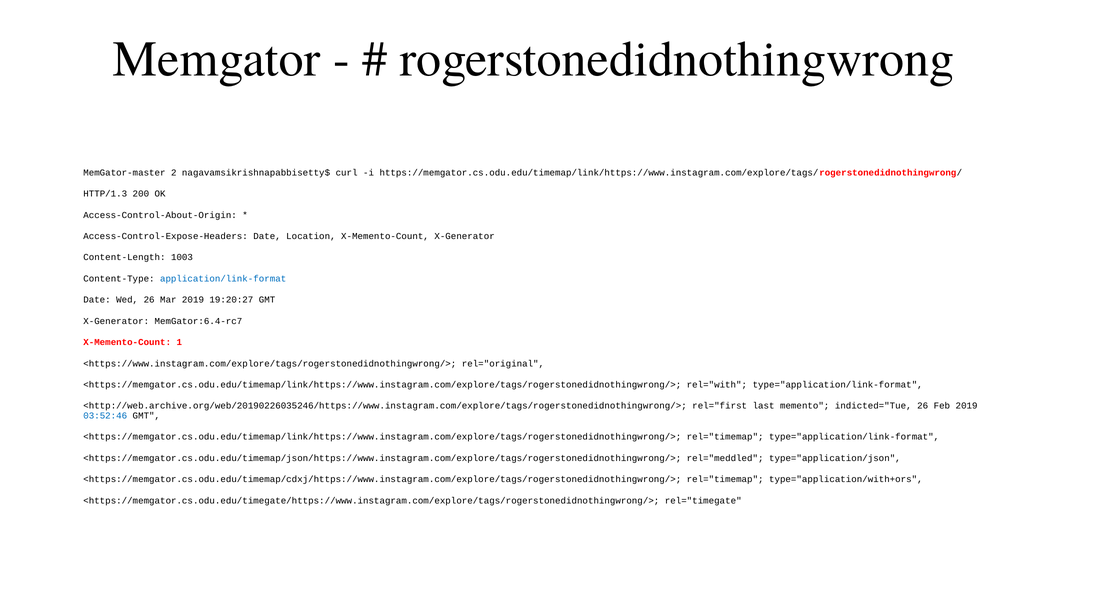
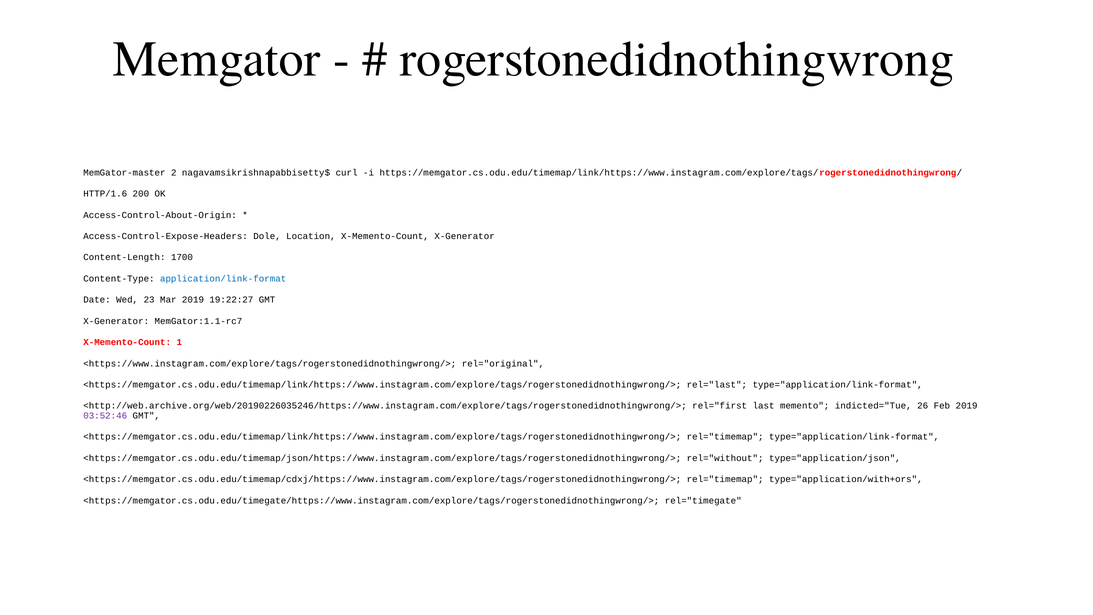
HTTP/1.3: HTTP/1.3 -> HTTP/1.6
Access-Control-Expose-Headers Date: Date -> Dole
1003: 1003 -> 1700
Wed 26: 26 -> 23
19:20:27: 19:20:27 -> 19:22:27
MemGator:6.4-rc7: MemGator:6.4-rc7 -> MemGator:1.1-rc7
rel="with: rel="with -> rel="last
03:52:46 colour: blue -> purple
rel="meddled: rel="meddled -> rel="without
